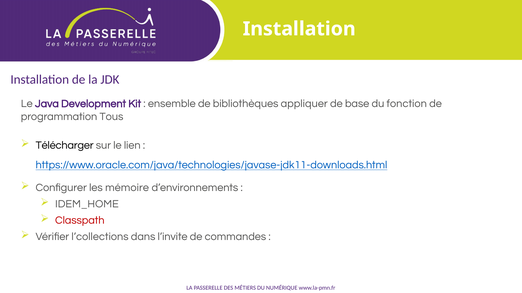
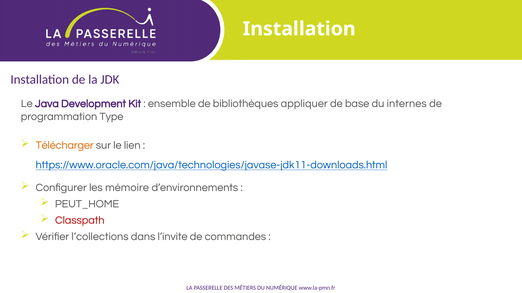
fonction: fonction -> internes
Tous: Tous -> Type
Télécharger colour: black -> orange
IDEM_HOME: IDEM_HOME -> PEUT_HOME
